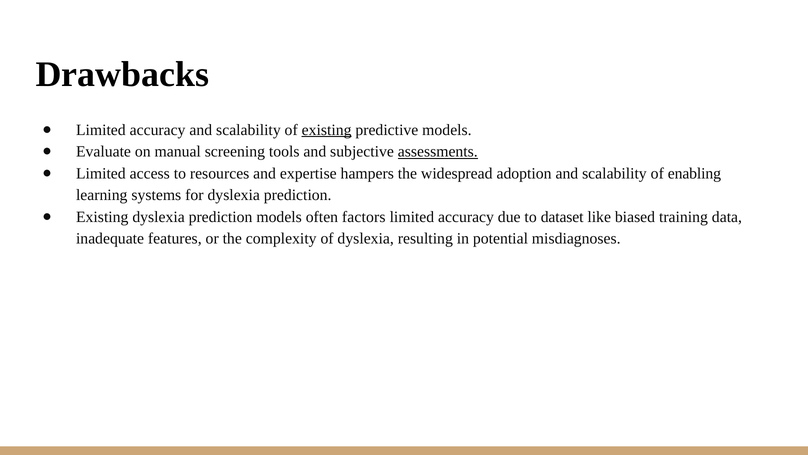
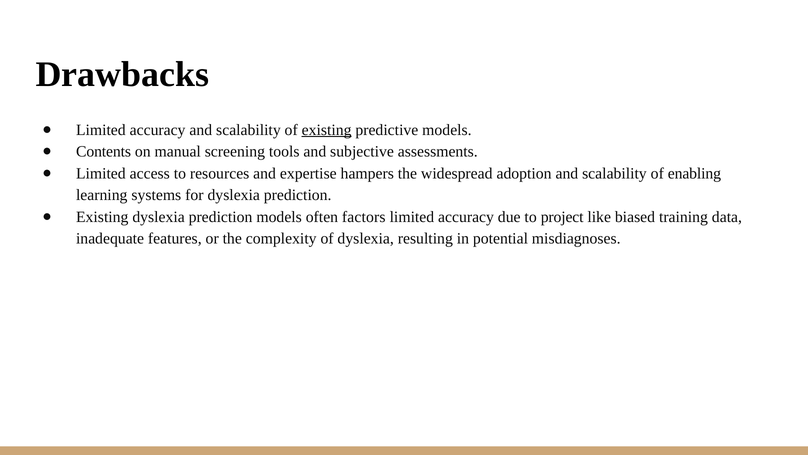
Evaluate: Evaluate -> Contents
assessments underline: present -> none
dataset: dataset -> project
